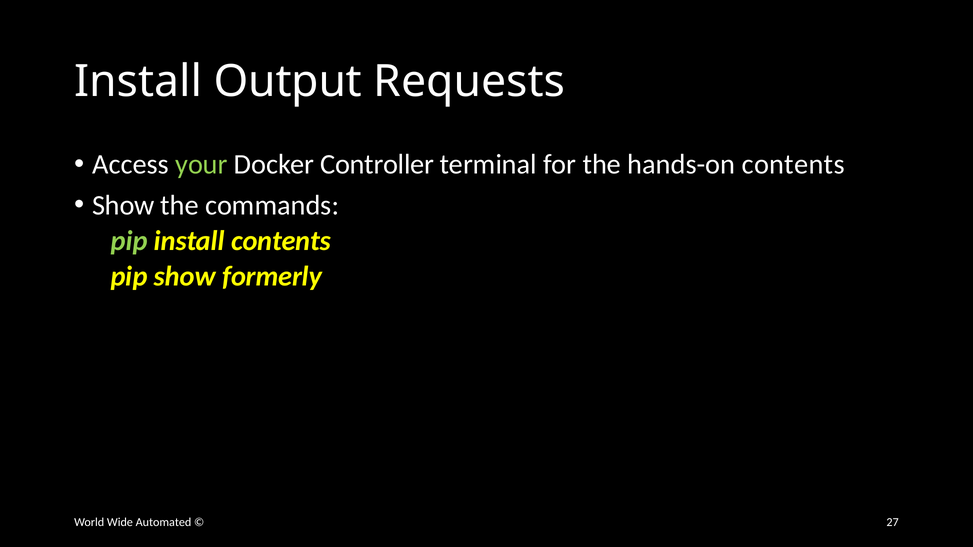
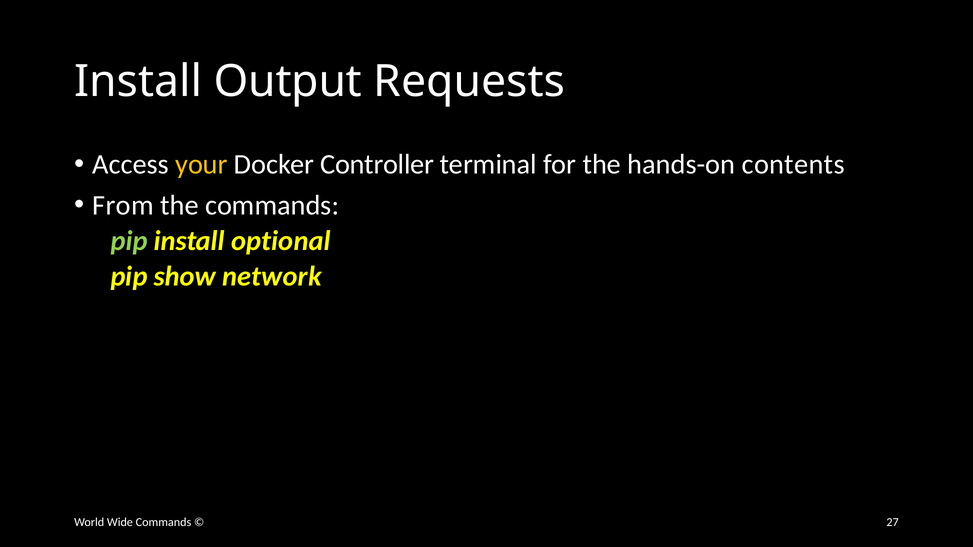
your colour: light green -> yellow
Show at (123, 205): Show -> From
install contents: contents -> optional
formerly: formerly -> network
Wide Automated: Automated -> Commands
